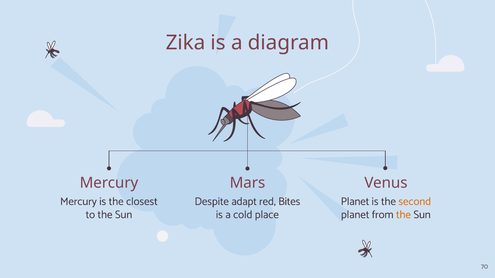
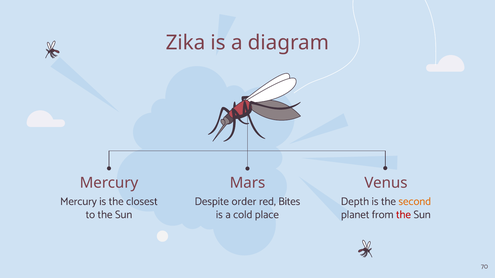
adapt: adapt -> order
Planet at (355, 202): Planet -> Depth
the at (403, 215) colour: orange -> red
